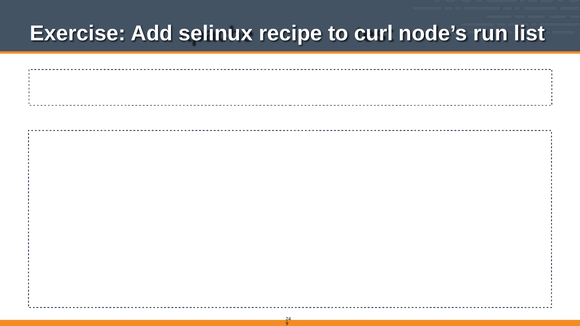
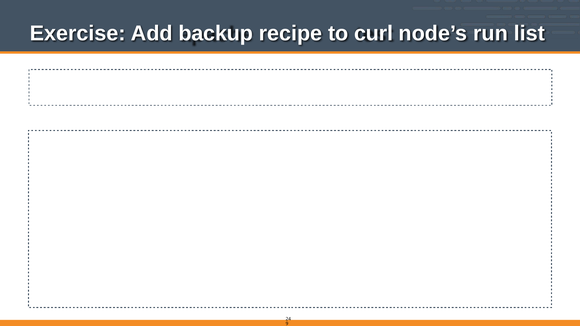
selinux: selinux -> backup
